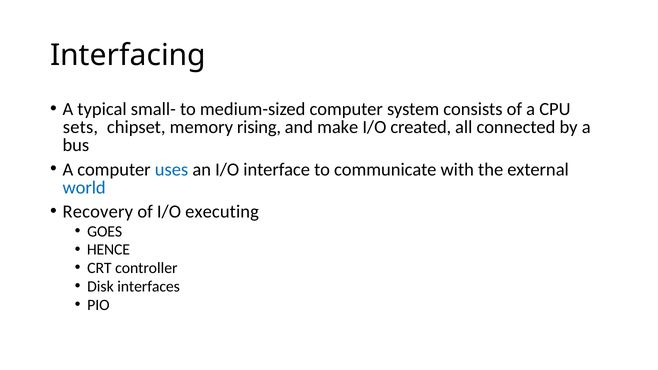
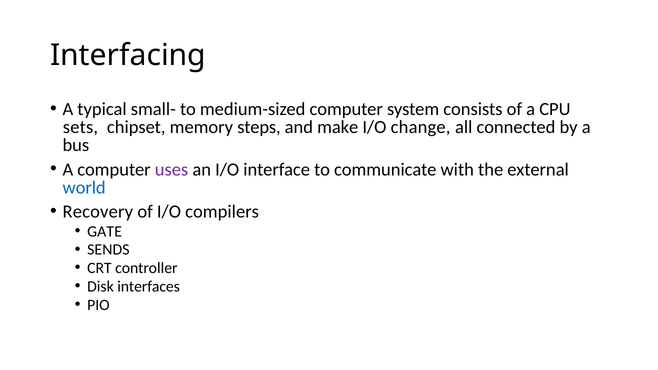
rising: rising -> steps
created: created -> change
uses colour: blue -> purple
executing: executing -> compilers
GOES: GOES -> GATE
HENCE: HENCE -> SENDS
